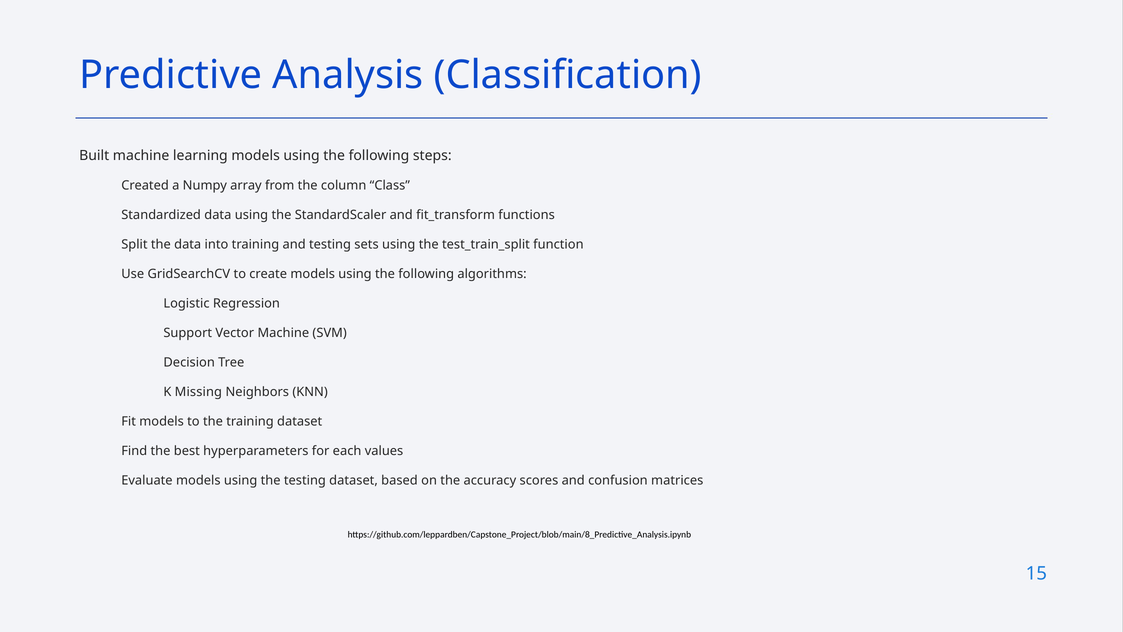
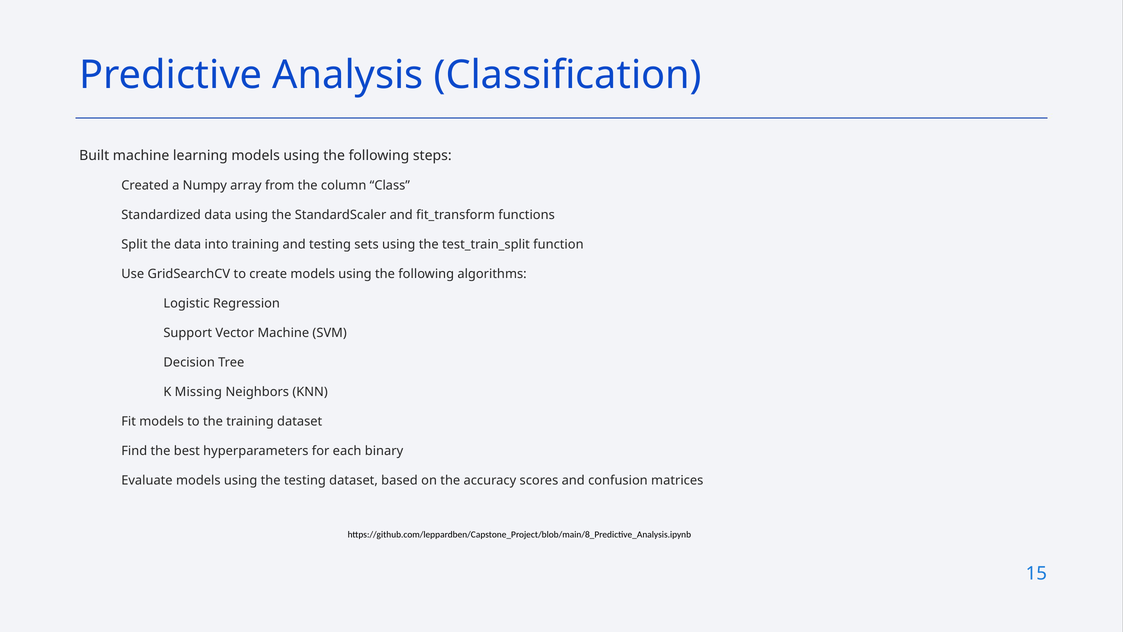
values: values -> binary
